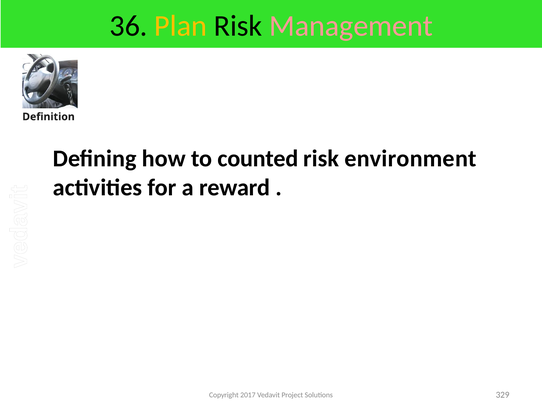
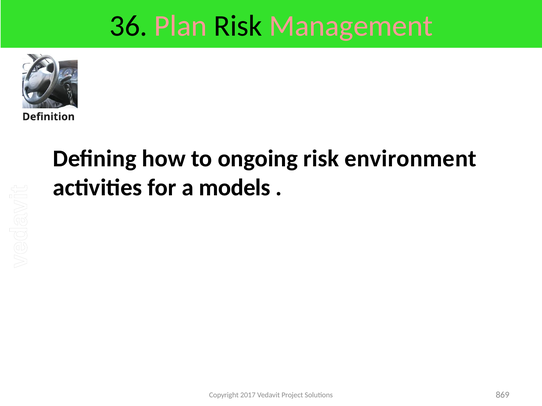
Plan colour: yellow -> pink
counted: counted -> ongoing
reward: reward -> models
329: 329 -> 869
